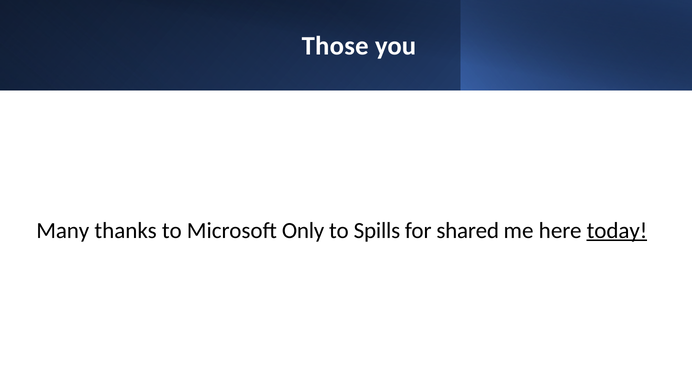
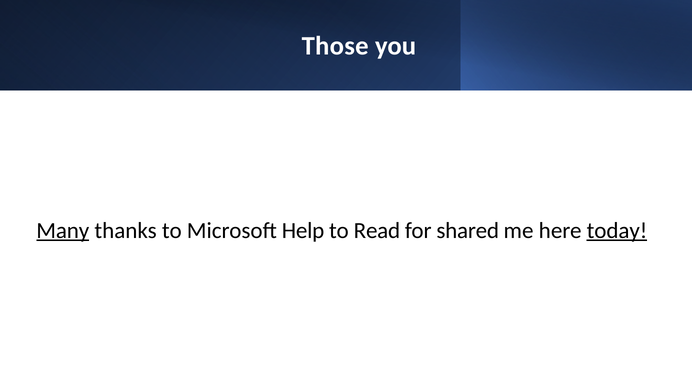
Many underline: none -> present
Only: Only -> Help
Spills: Spills -> Read
